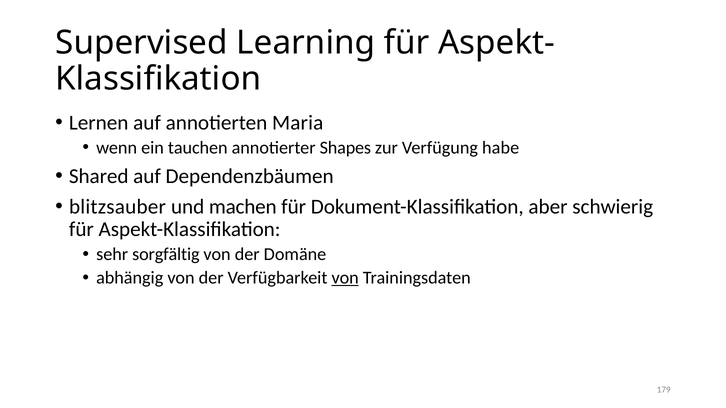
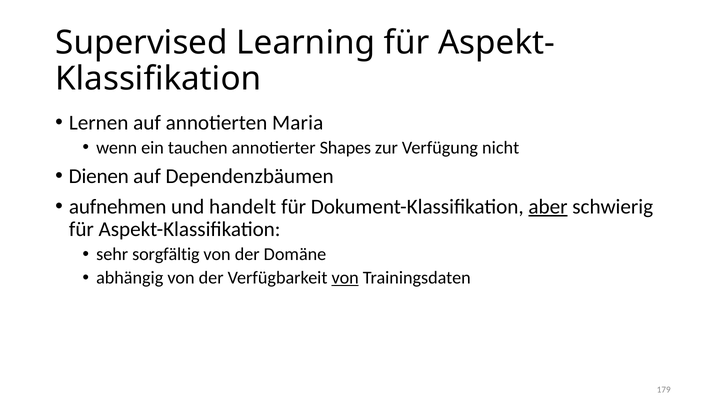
habe: habe -> nicht
Shared: Shared -> Dienen
blitzsauber: blitzsauber -> aufnehmen
machen: machen -> handelt
aber underline: none -> present
